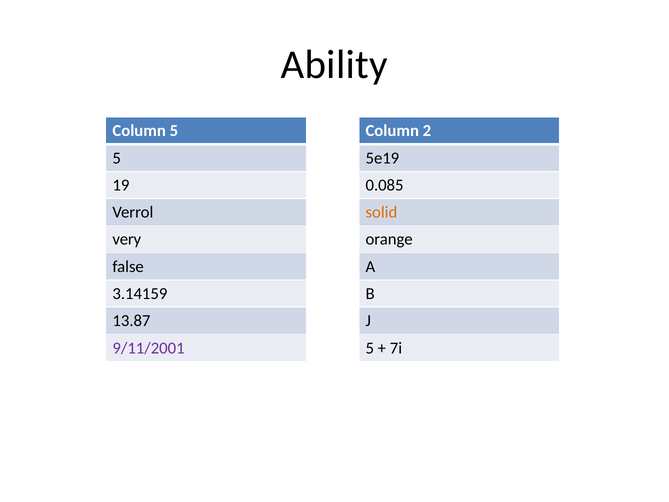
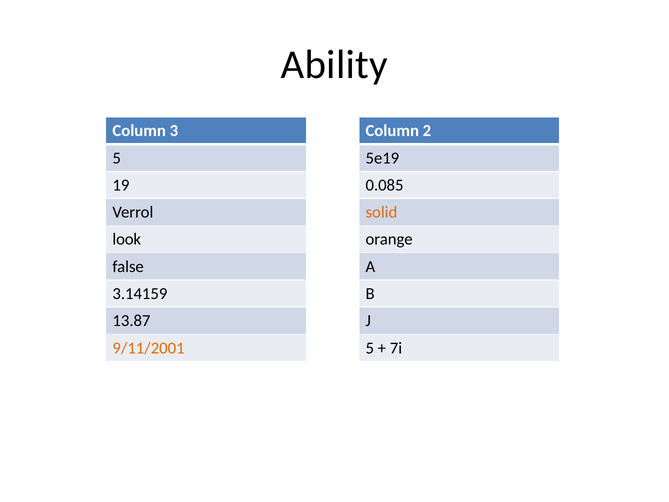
Column 5: 5 -> 3
very: very -> look
9/11/2001 colour: purple -> orange
